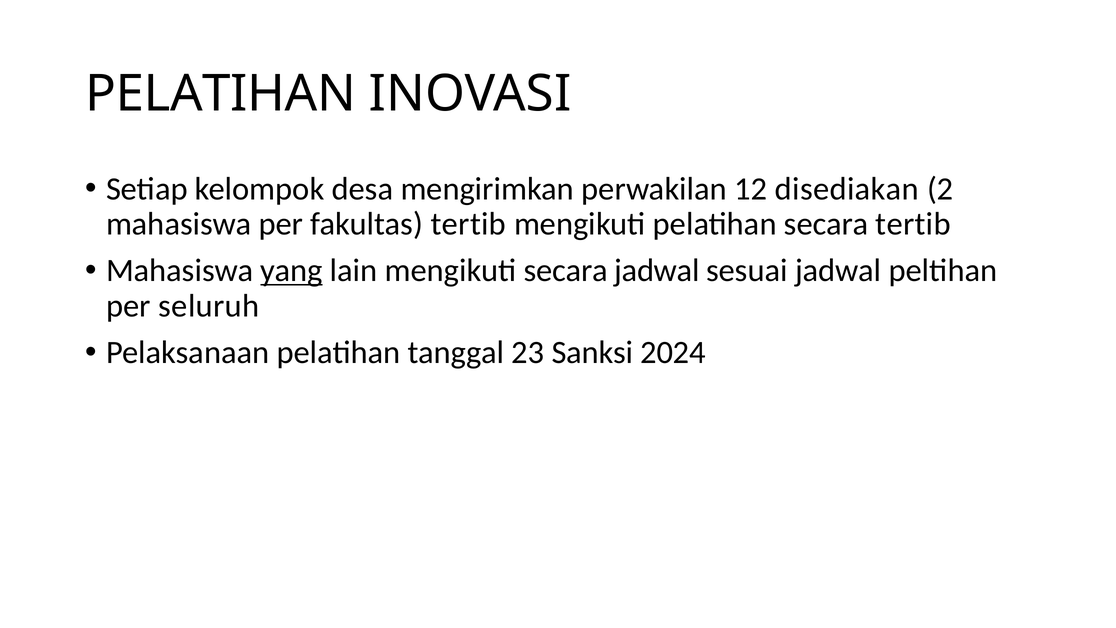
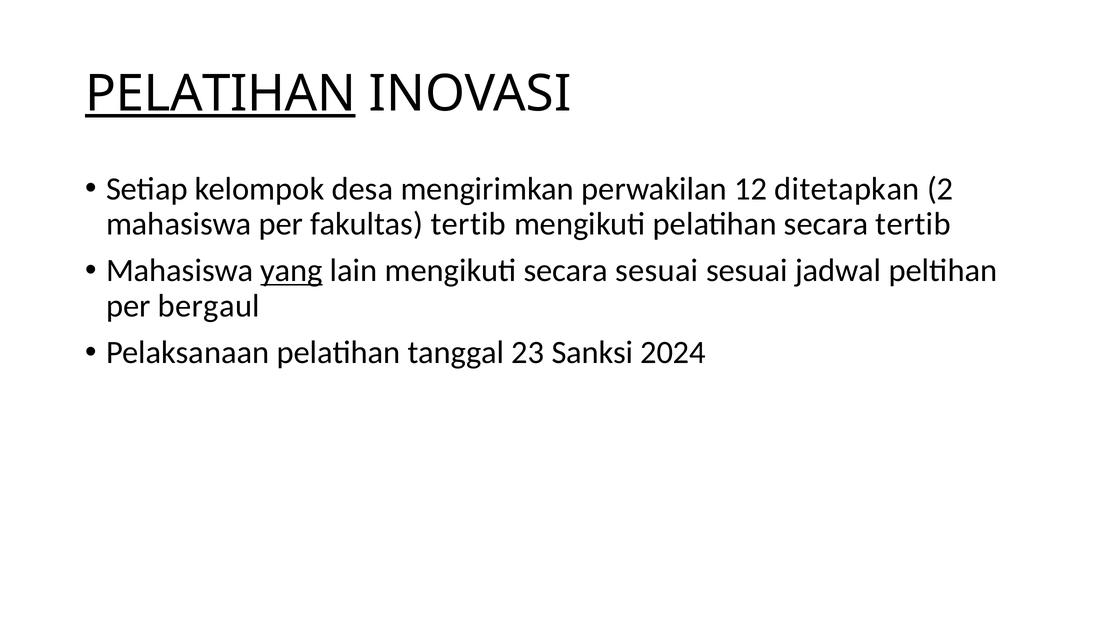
PELATIHAN at (221, 94) underline: none -> present
disediakan: disediakan -> ditetapkan
secara jadwal: jadwal -> sesuai
seluruh: seluruh -> bergaul
